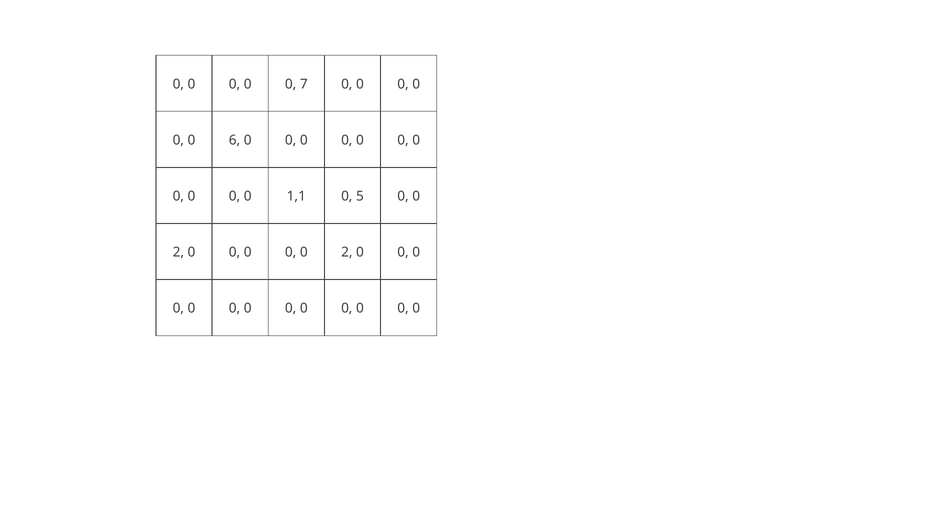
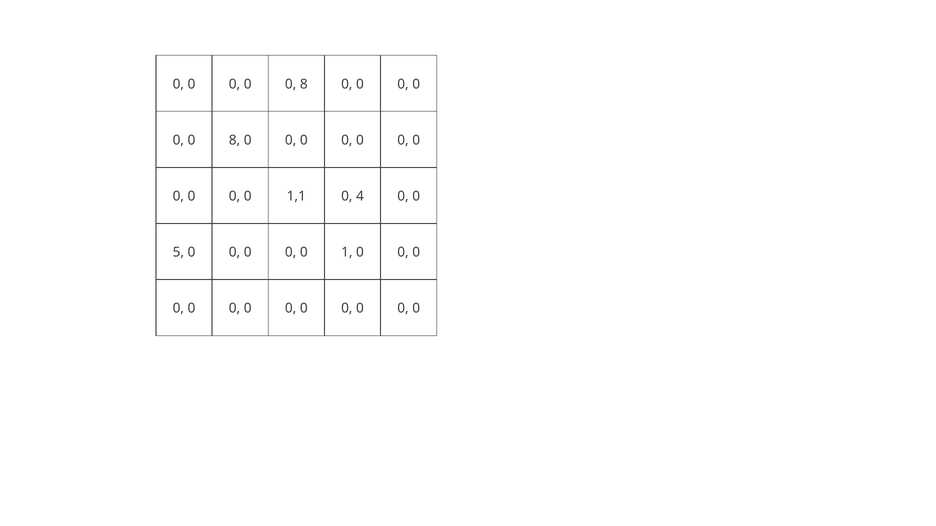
7 at (304, 84): 7 -> 8
6 at (235, 140): 6 -> 8
5: 5 -> 4
2 at (178, 253): 2 -> 5
0 0 0 2: 2 -> 1
